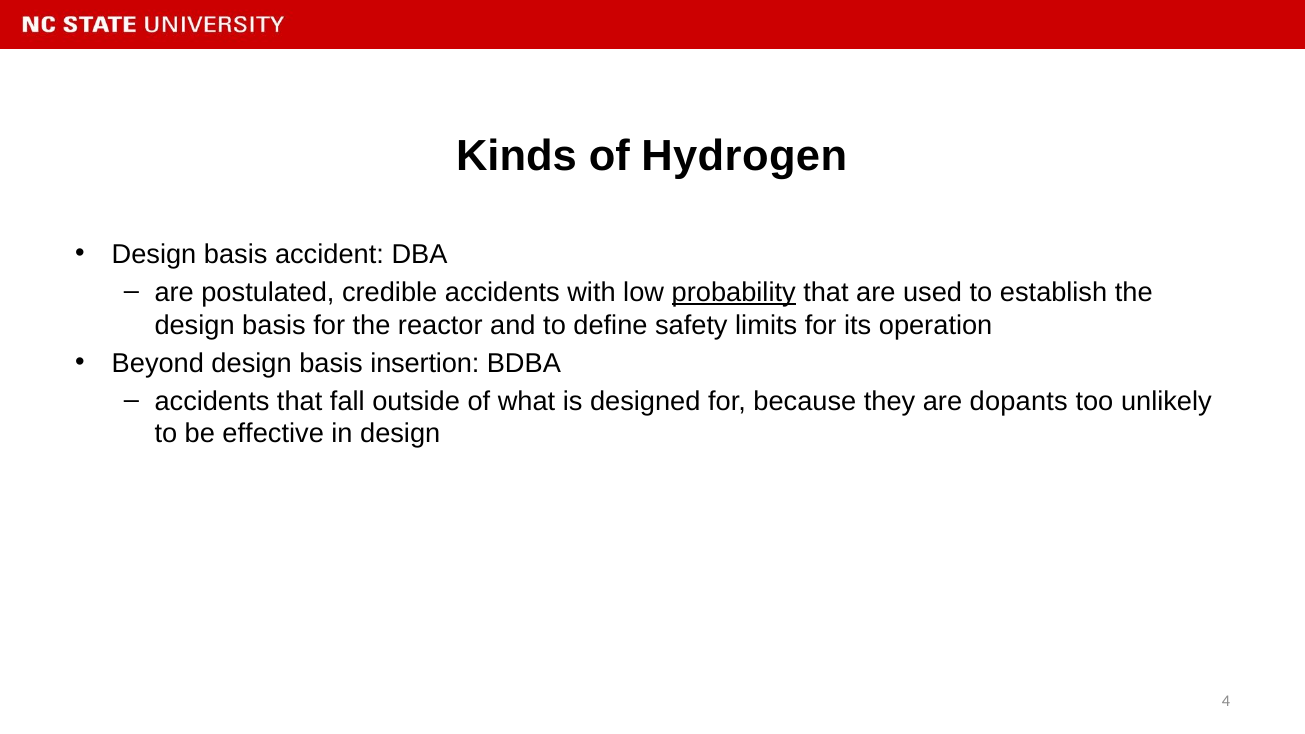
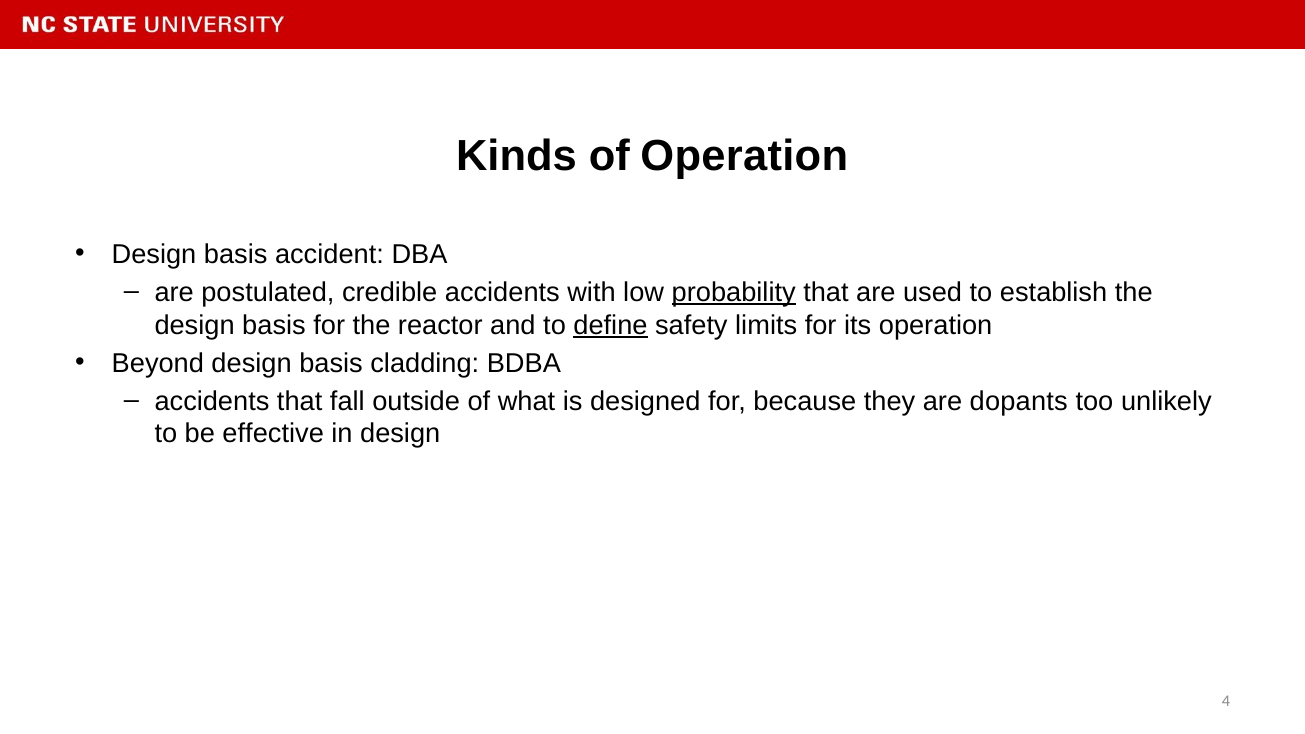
of Hydrogen: Hydrogen -> Operation
define underline: none -> present
insertion: insertion -> cladding
